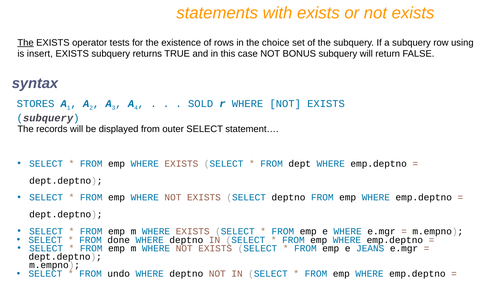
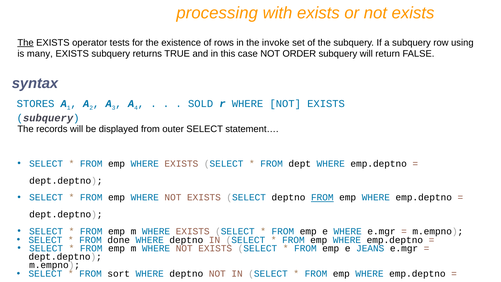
statements: statements -> processing
choice: choice -> invoke
insert: insert -> many
BONUS: BONUS -> ORDER
FROM at (322, 197) underline: none -> present
undo: undo -> sort
